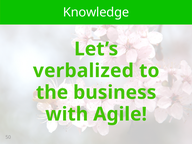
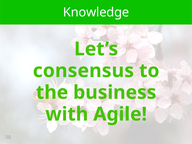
verbalized: verbalized -> consensus
